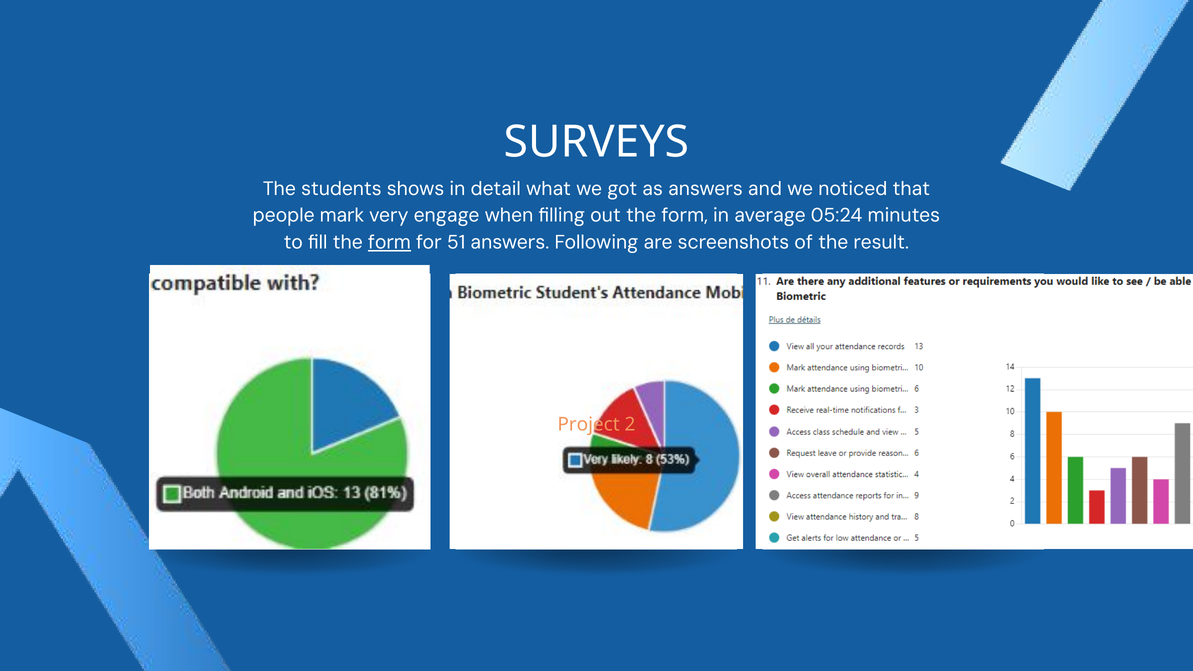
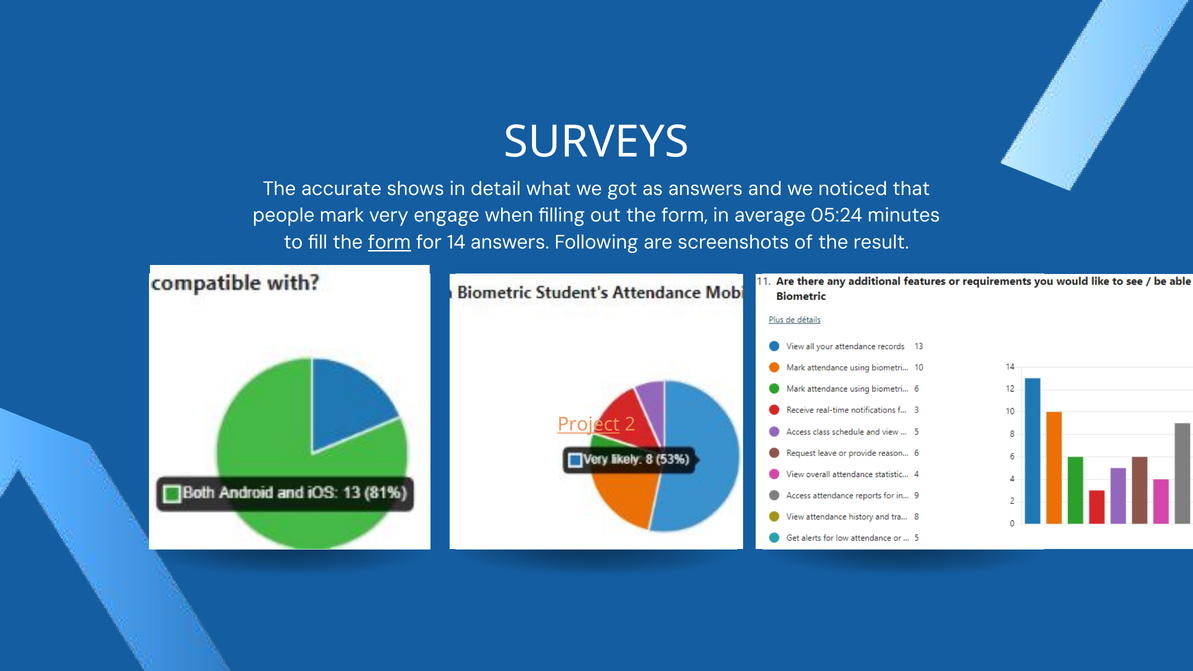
students: students -> accurate
51: 51 -> 14
Project underline: none -> present
